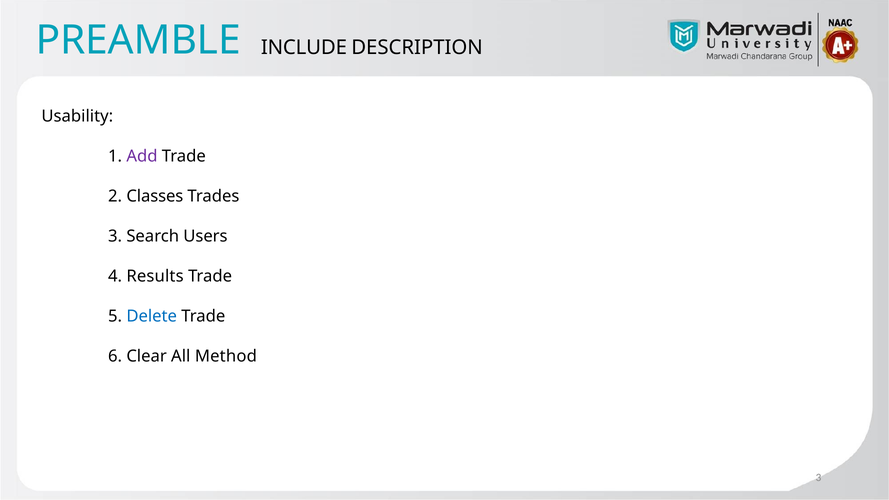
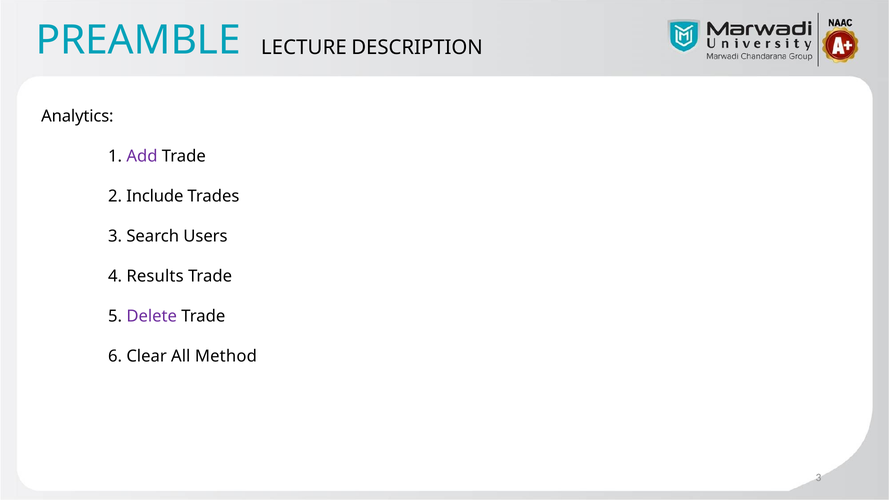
INCLUDE: INCLUDE -> LECTURE
Usability: Usability -> Analytics
Classes: Classes -> Include
Delete colour: blue -> purple
